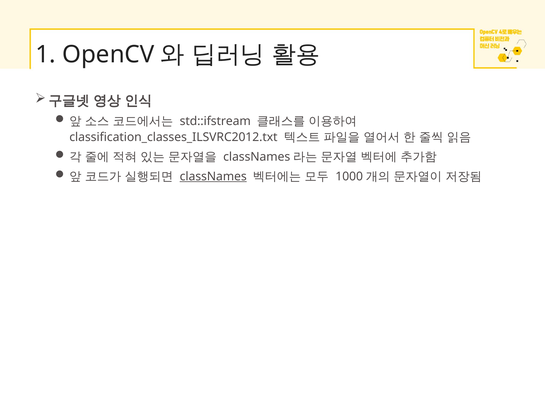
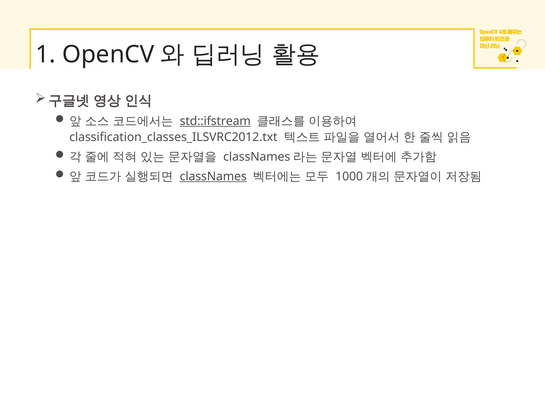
std::ifstream underline: none -> present
